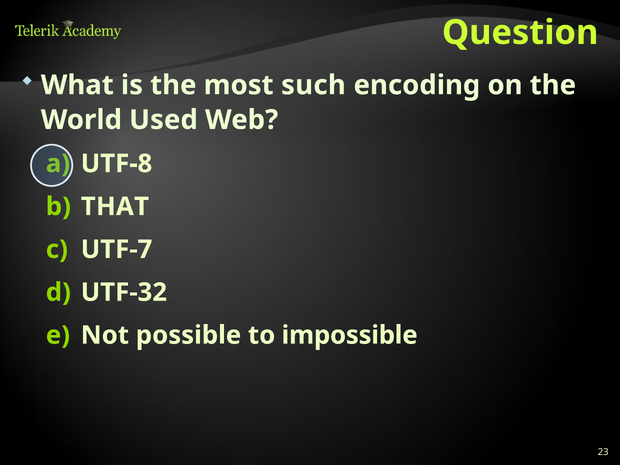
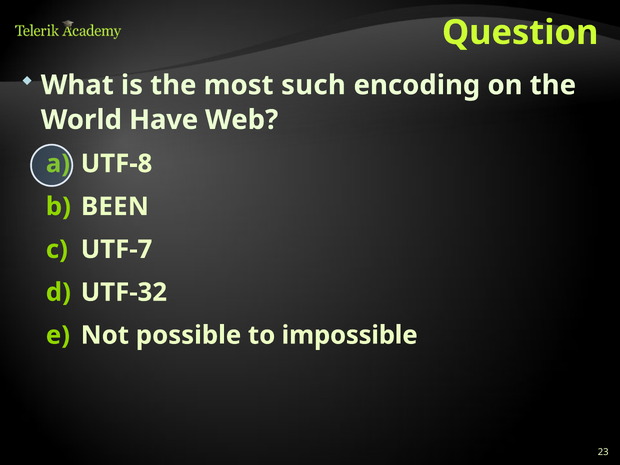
Used: Used -> Have
THAT: THAT -> BEEN
